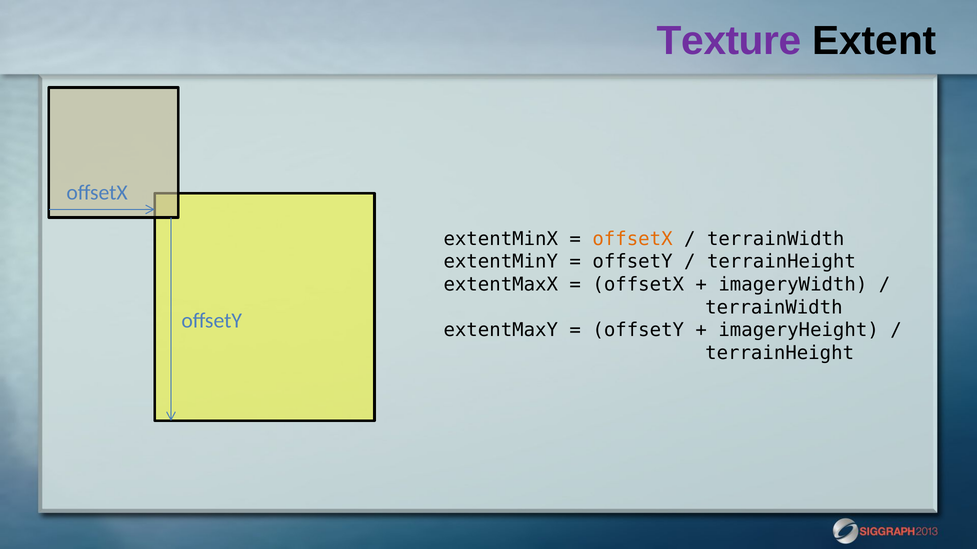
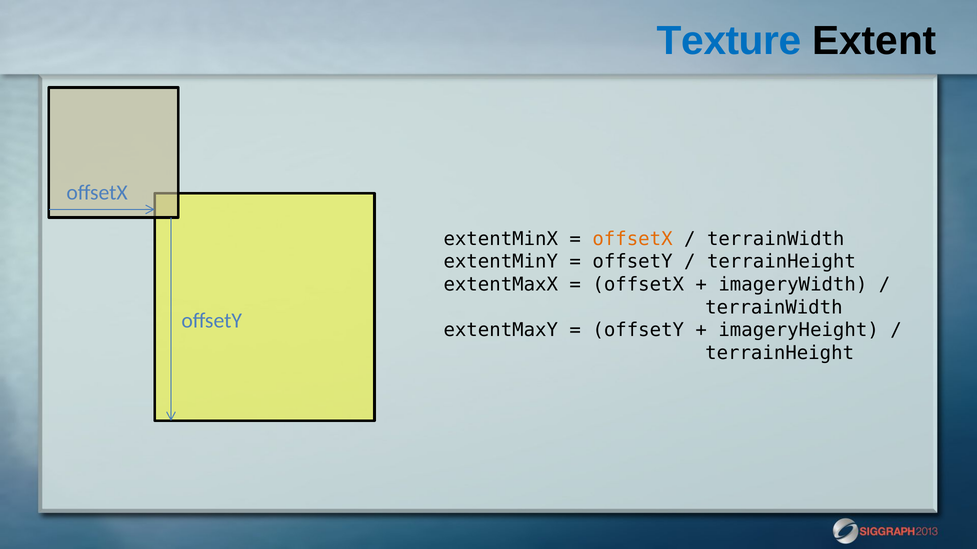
Texture colour: purple -> blue
